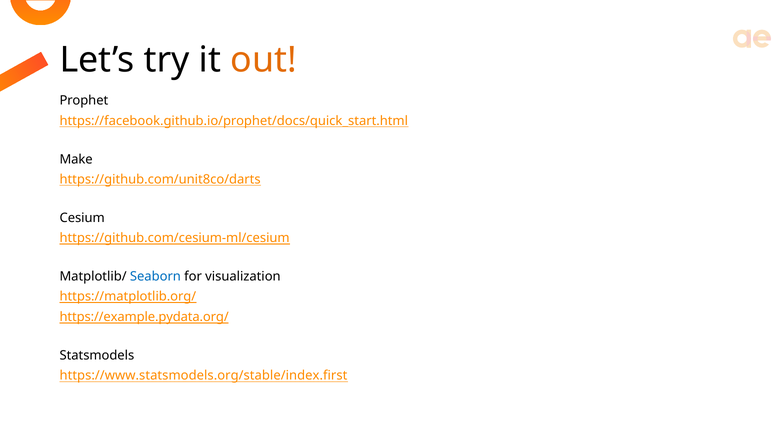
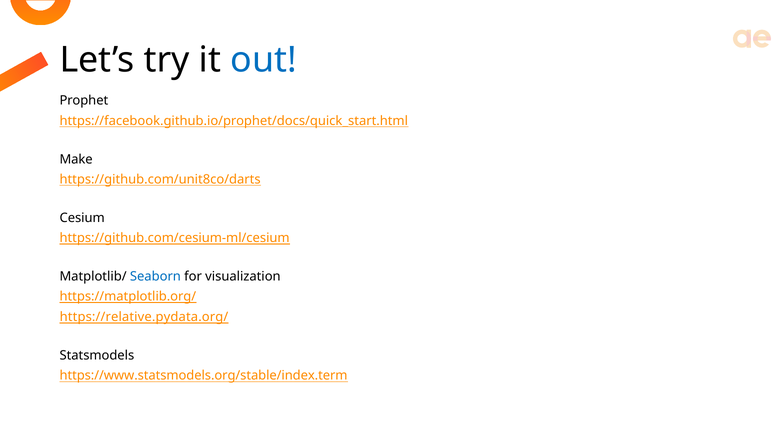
out colour: orange -> blue
https://example.pydata.org/: https://example.pydata.org/ -> https://relative.pydata.org/
https://www.statsmodels.org/stable/index.first: https://www.statsmodels.org/stable/index.first -> https://www.statsmodels.org/stable/index.term
